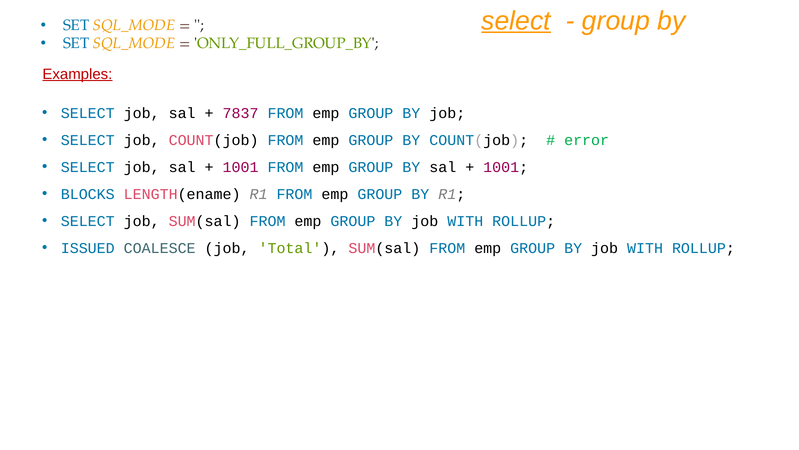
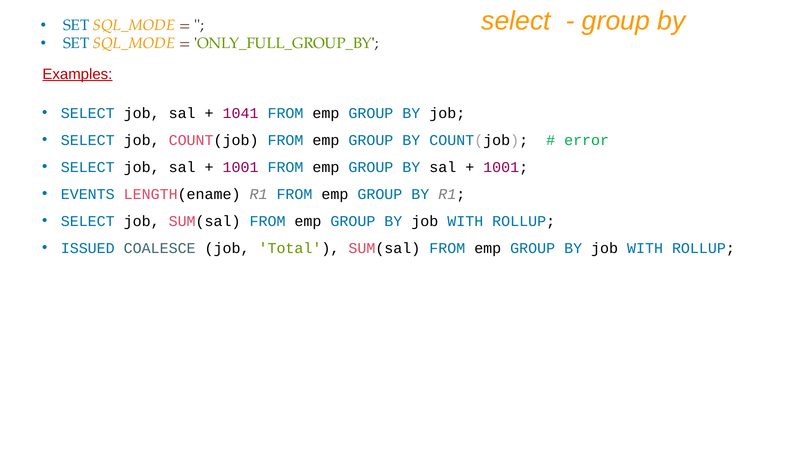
select at (516, 21) underline: present -> none
7837: 7837 -> 1041
BLOCKS: BLOCKS -> EVENTS
